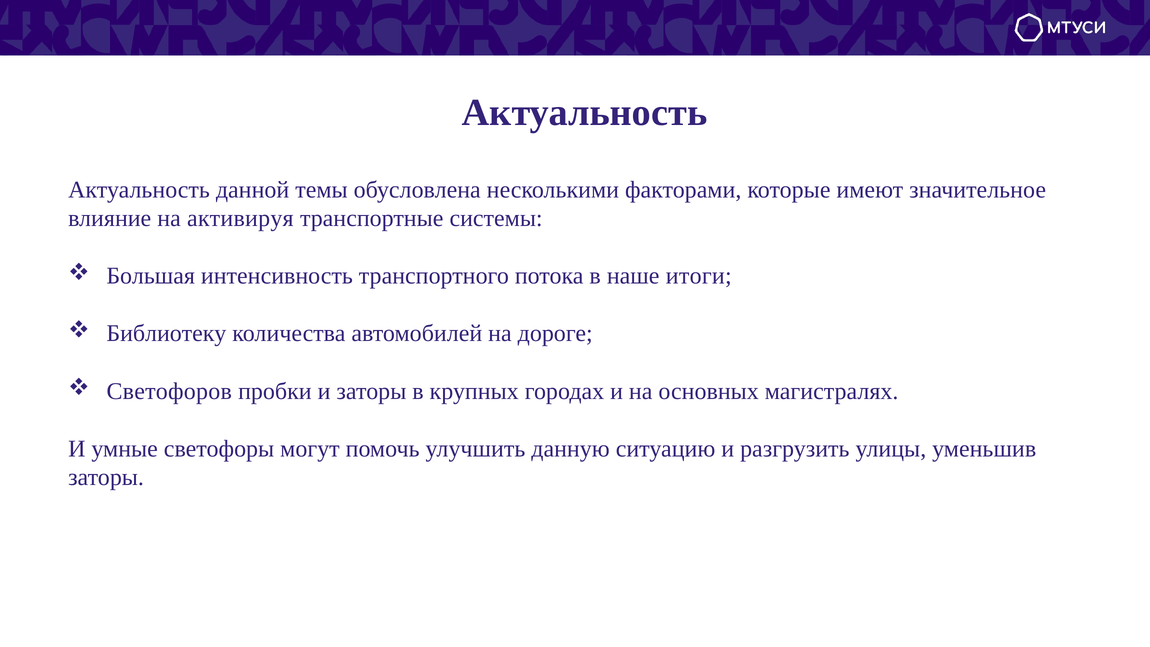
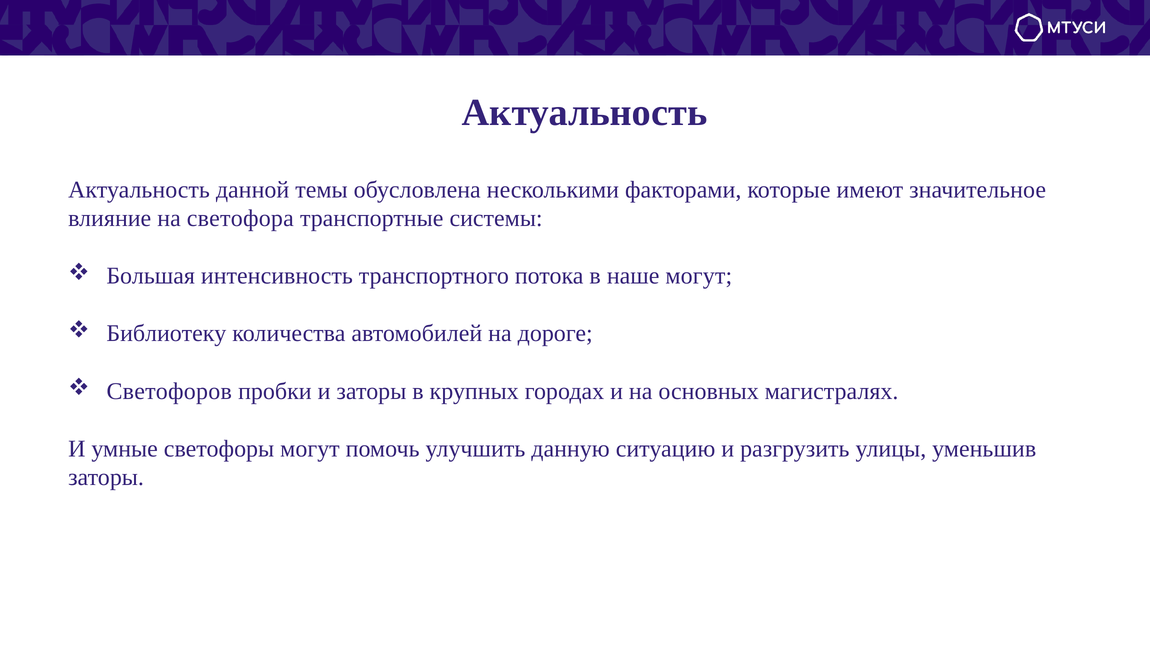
активируя: активируя -> светофора
наше итоги: итоги -> могут
